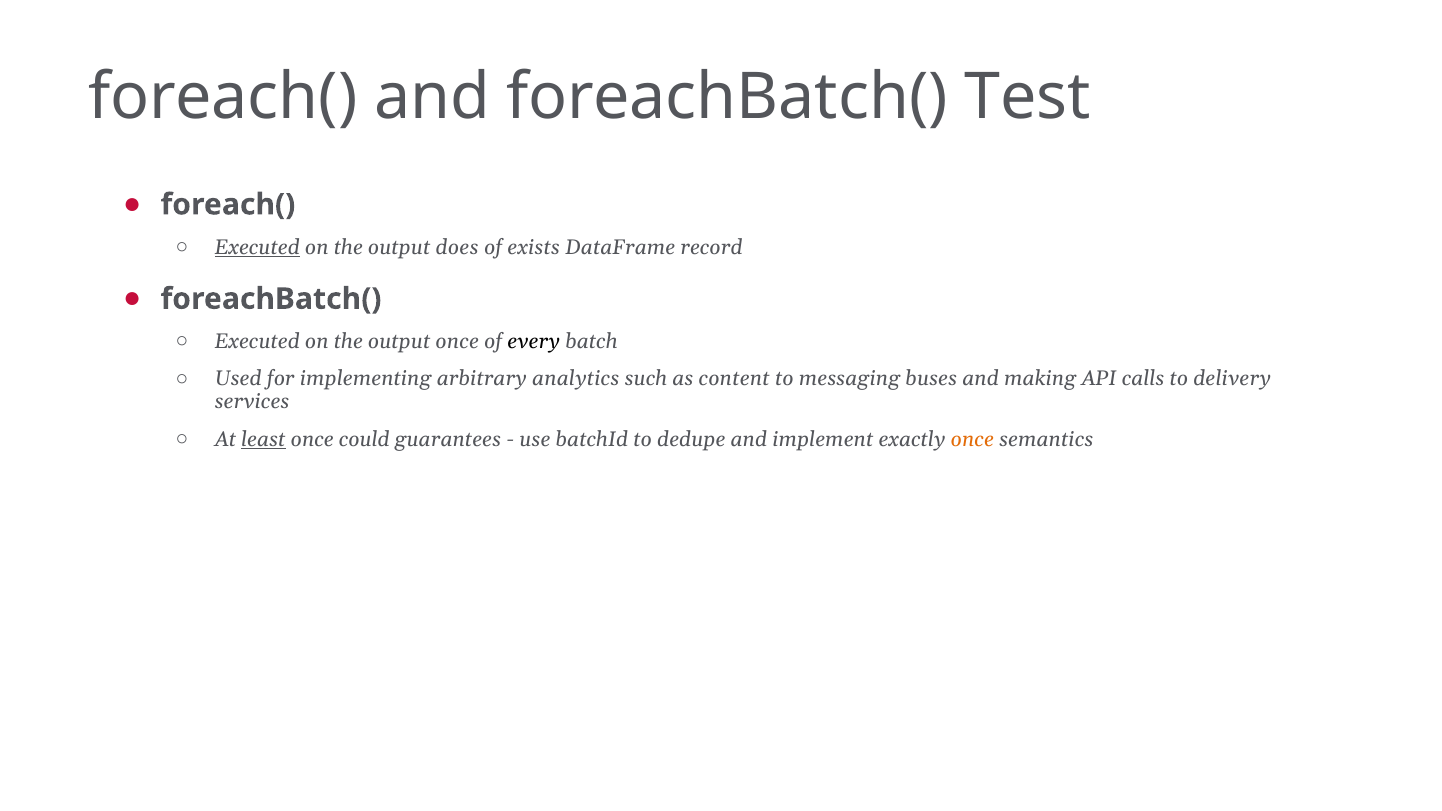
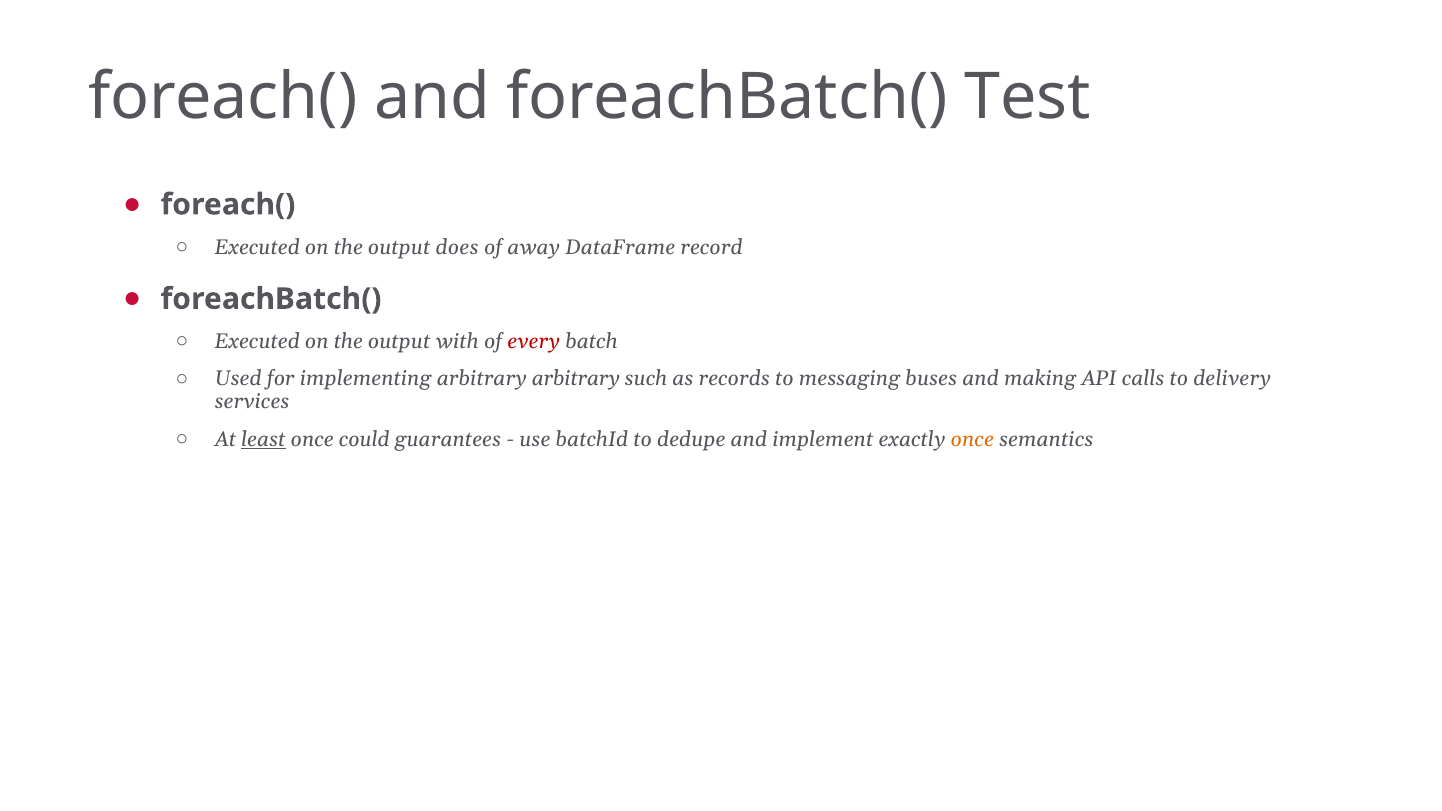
Executed at (257, 247) underline: present -> none
exists: exists -> away
output once: once -> with
every colour: black -> red
arbitrary analytics: analytics -> arbitrary
content: content -> records
